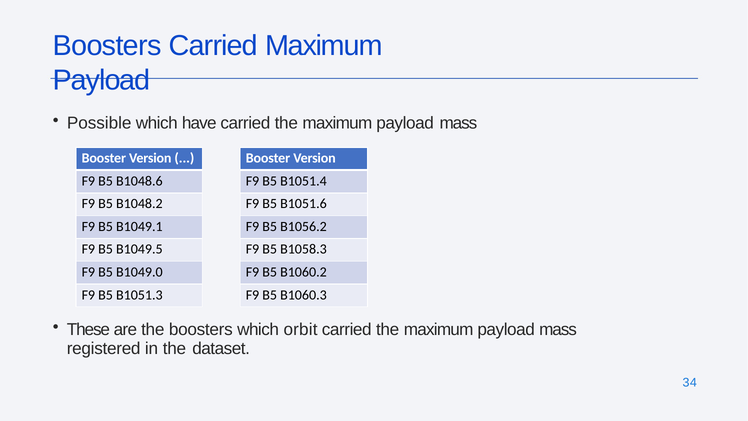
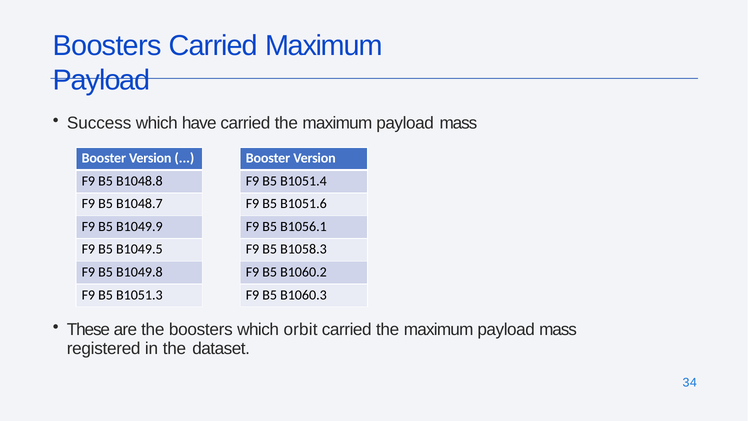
Possible: Possible -> Success
B1048.6: B1048.6 -> B1048.8
B1048.2: B1048.2 -> B1048.7
B1049.1: B1049.1 -> B1049.9
B1056.2: B1056.2 -> B1056.1
B1049.0: B1049.0 -> B1049.8
